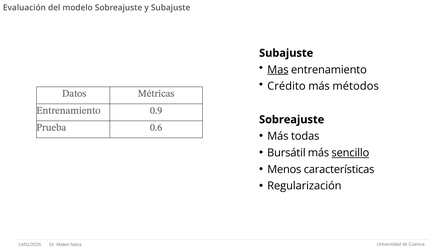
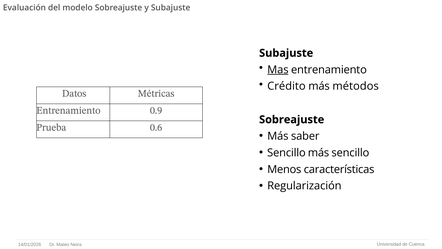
todas: todas -> saber
Bursátil at (286, 153): Bursátil -> Sencillo
sencillo at (350, 153) underline: present -> none
